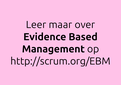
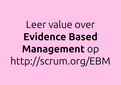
maar: maar -> value
